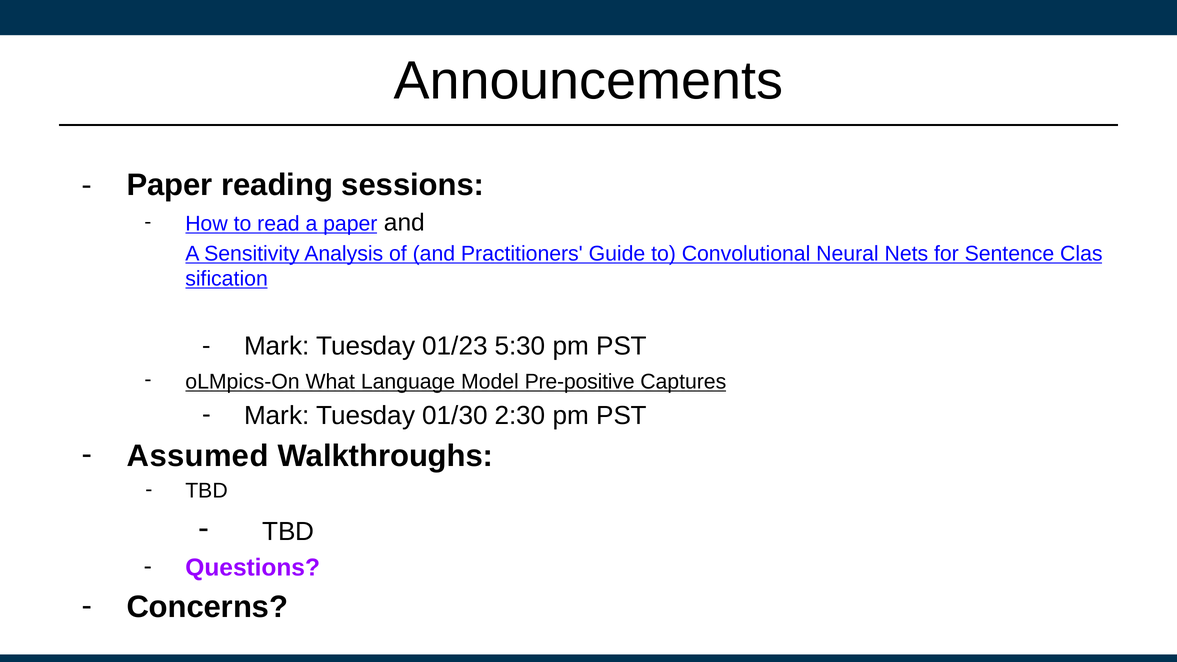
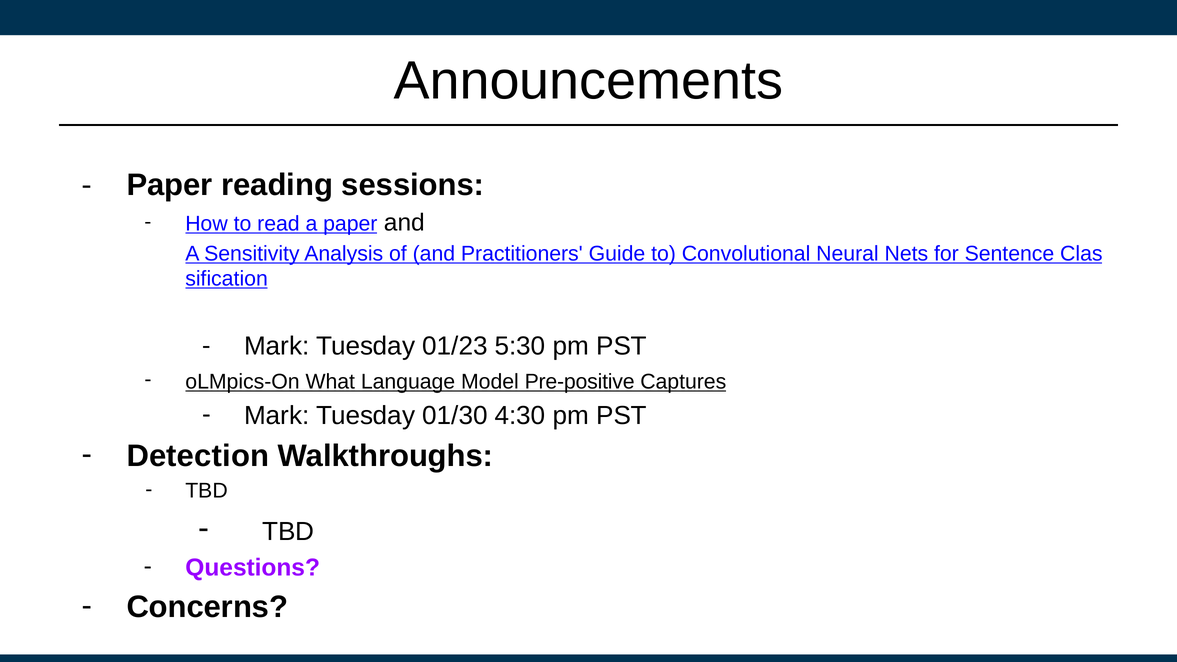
2:30: 2:30 -> 4:30
Assumed: Assumed -> Detection
